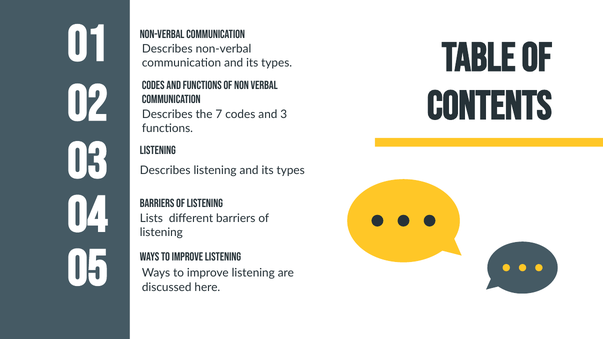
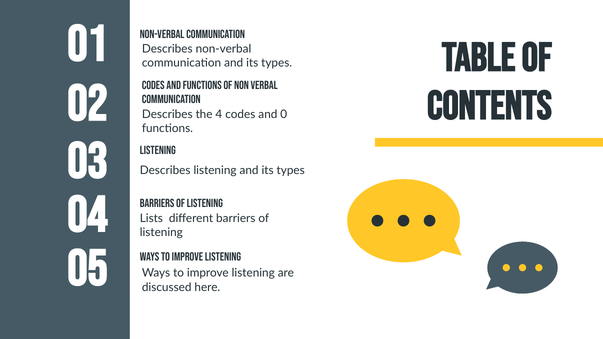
7: 7 -> 4
3: 3 -> 0
